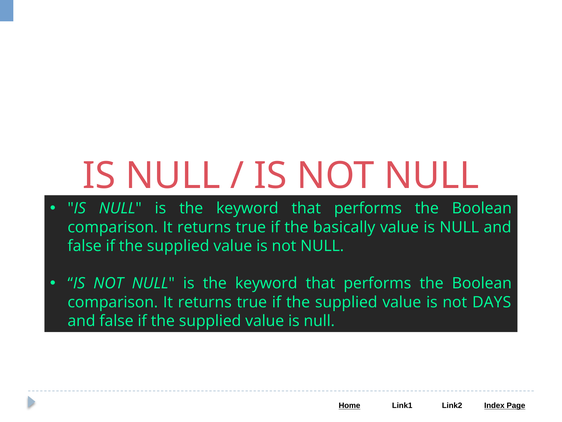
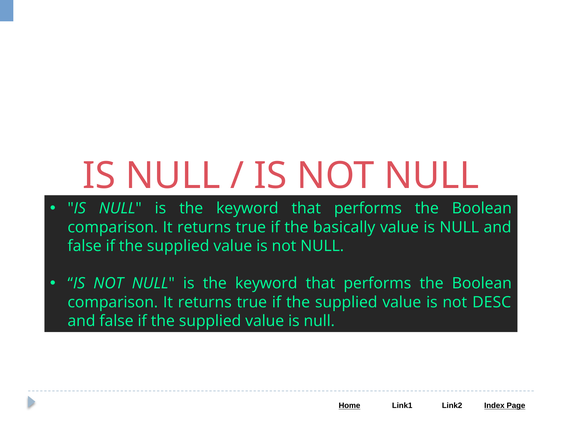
DAYS: DAYS -> DESC
